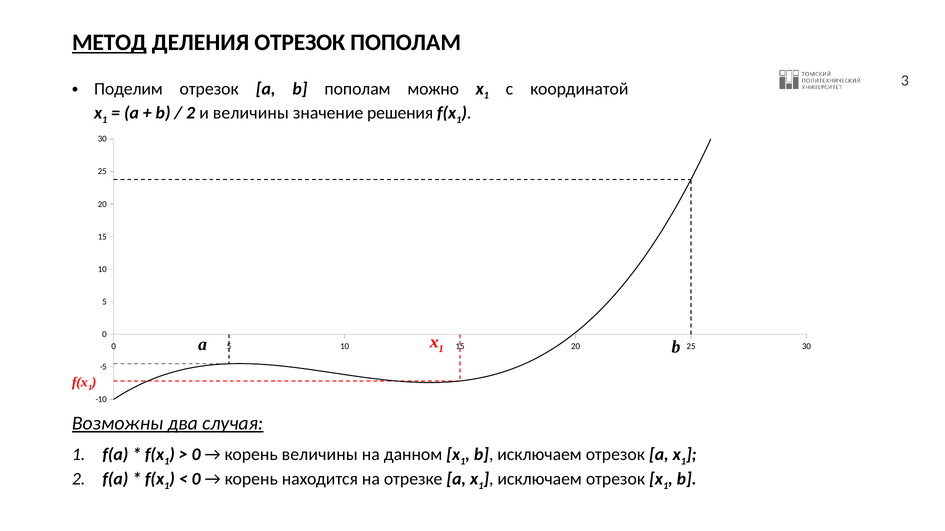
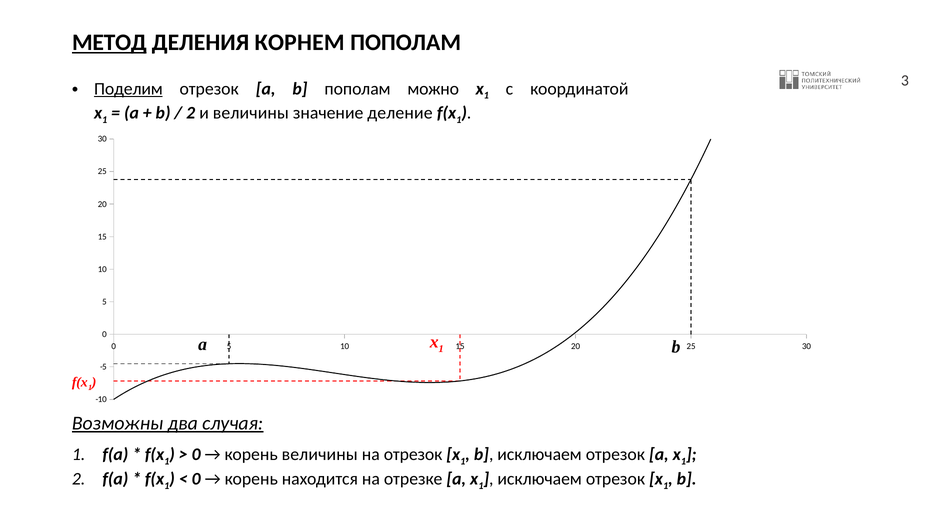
ДЕЛЕНИЯ ОТРЕЗОК: ОТРЕЗОК -> КОРНЕМ
Поделим underline: none -> present
решения: решения -> деление
на данном: данном -> отрезок
